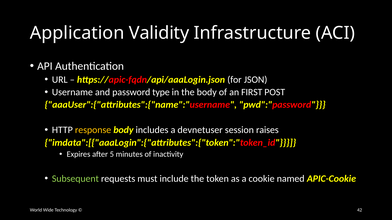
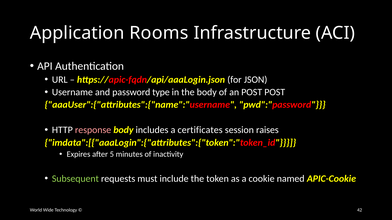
Validity: Validity -> Rooms
an FIRST: FIRST -> POST
response colour: yellow -> pink
devnetuser: devnetuser -> certificates
